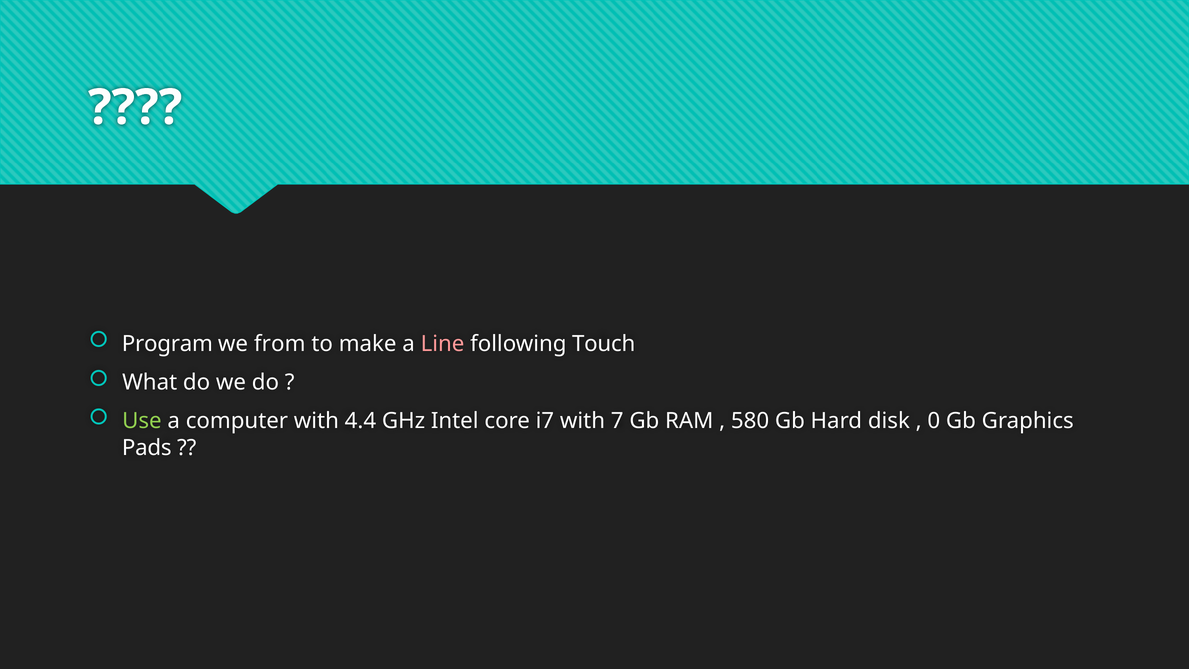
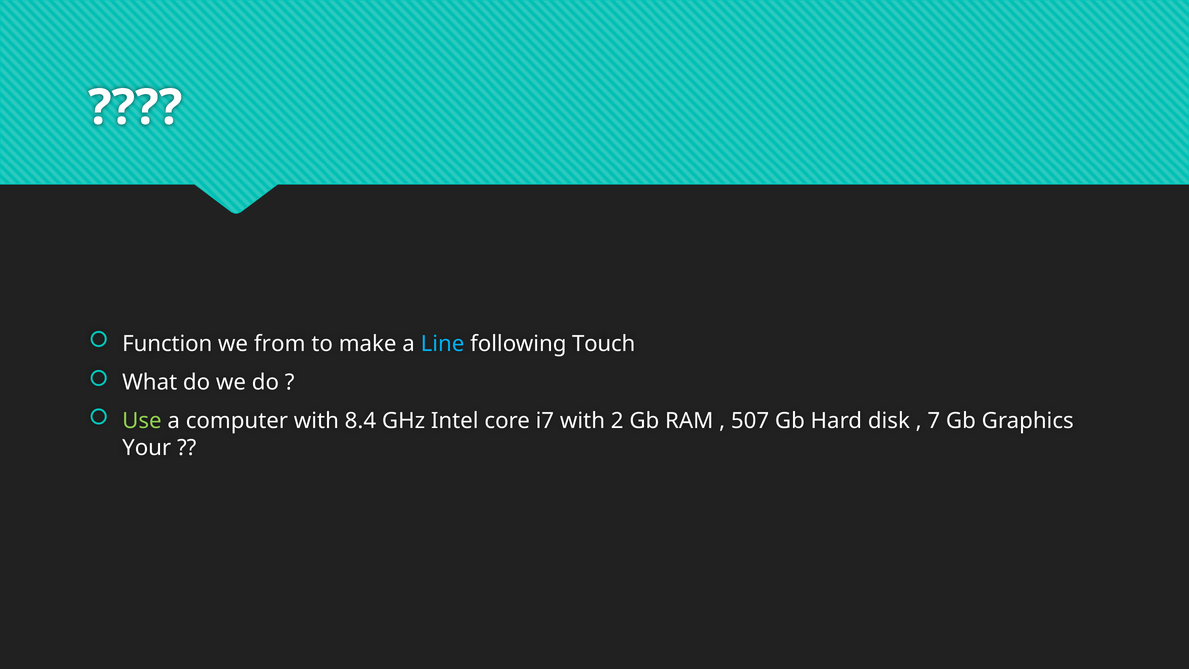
Program: Program -> Function
Line colour: pink -> light blue
4.4: 4.4 -> 8.4
7: 7 -> 2
580: 580 -> 507
0: 0 -> 7
Pads: Pads -> Your
